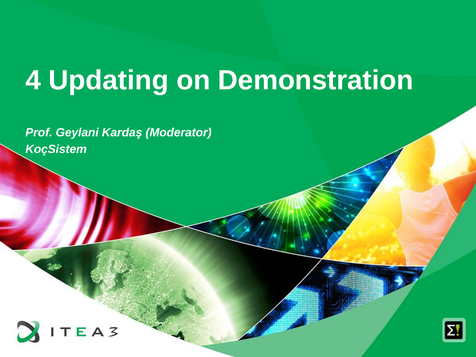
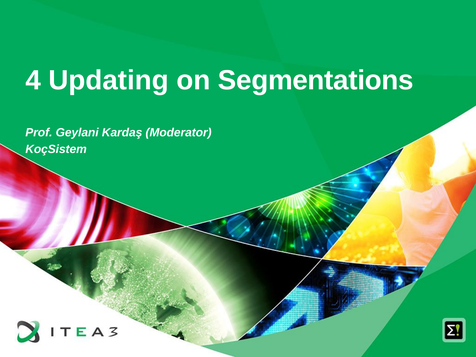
Demonstration: Demonstration -> Segmentations
